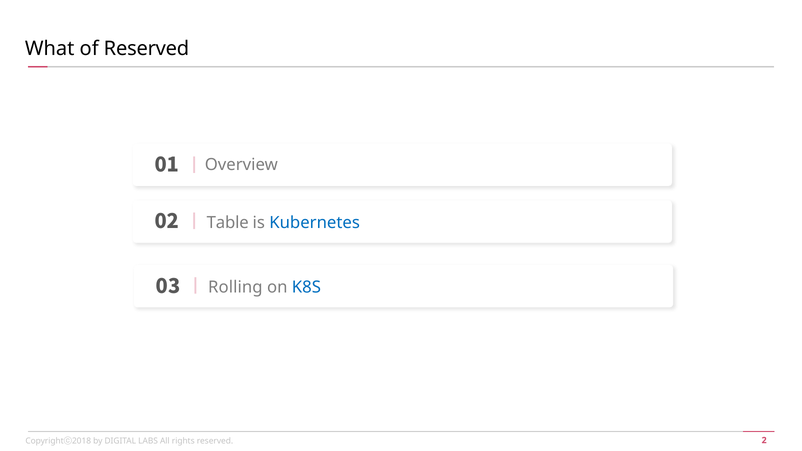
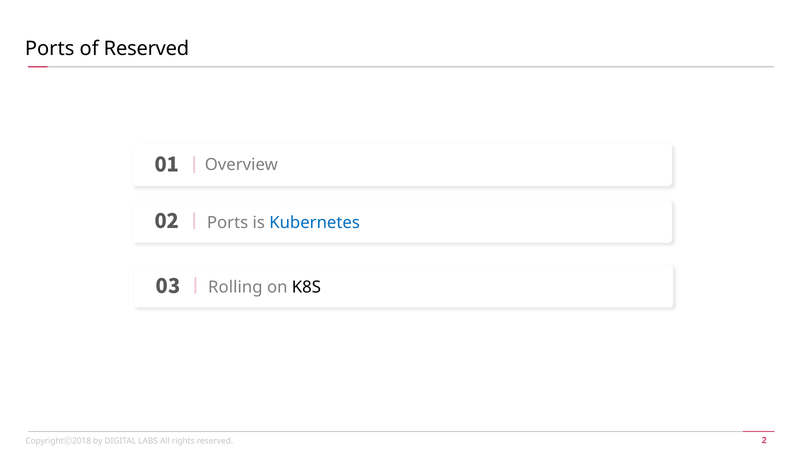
What at (50, 49): What -> Ports
Table at (228, 223): Table -> Ports
K8S colour: blue -> black
